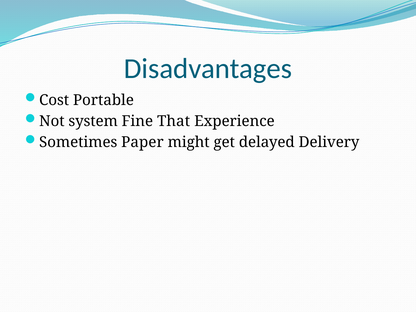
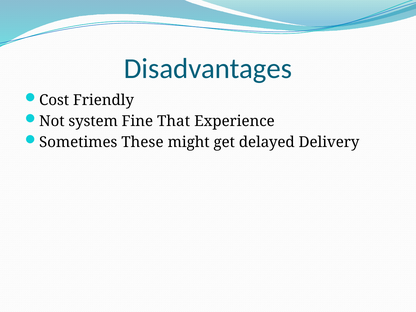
Portable: Portable -> Friendly
Paper: Paper -> These
